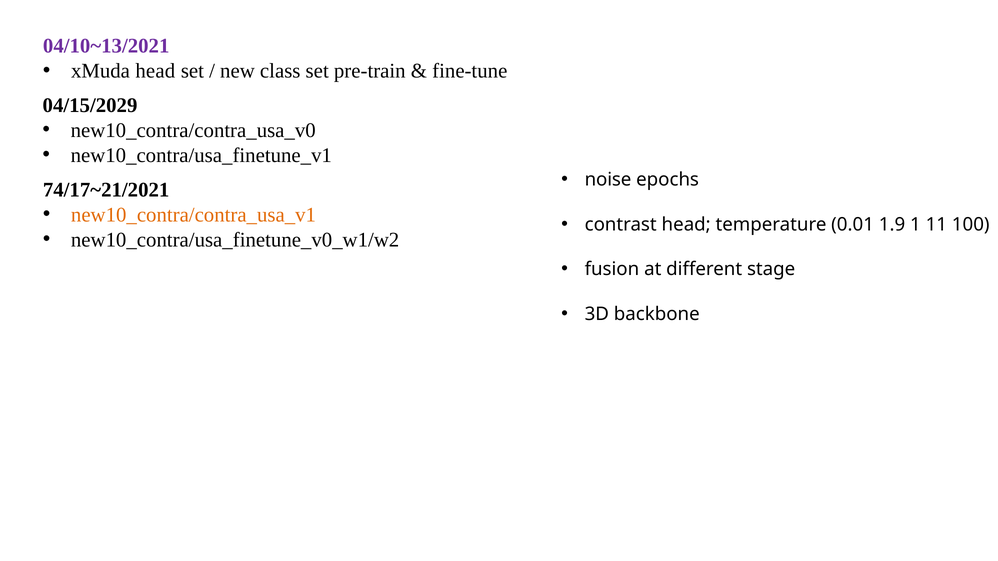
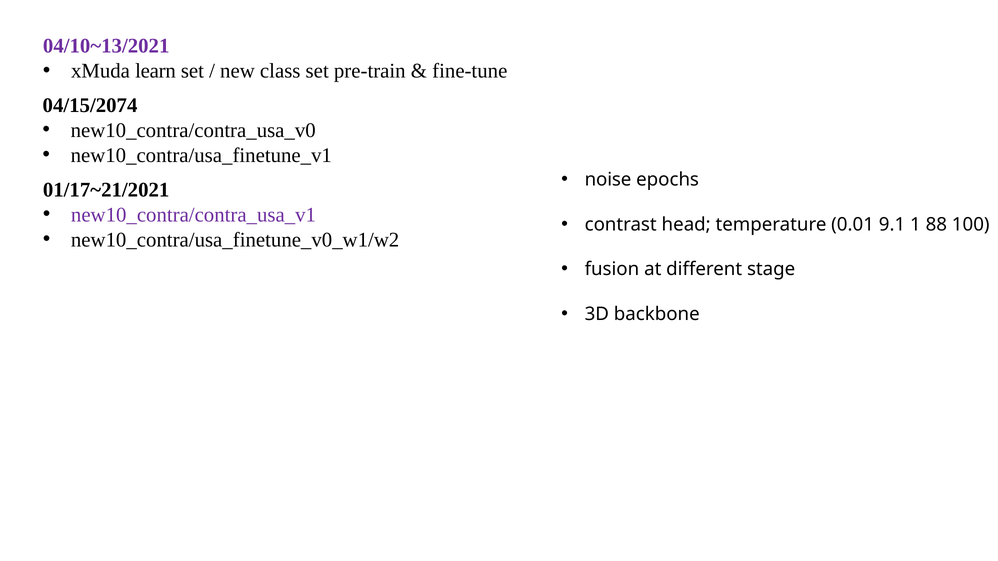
xMuda head: head -> learn
04/15/2029: 04/15/2029 -> 04/15/2074
74/17~21/2021: 74/17~21/2021 -> 01/17~21/2021
new10_contra/contra_usa_v1 colour: orange -> purple
1.9: 1.9 -> 9.1
11: 11 -> 88
